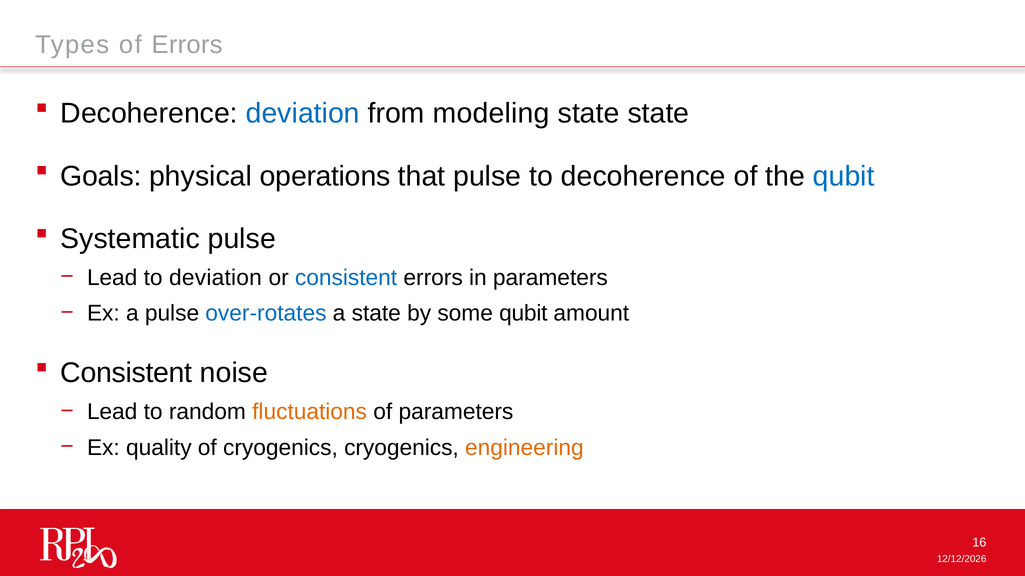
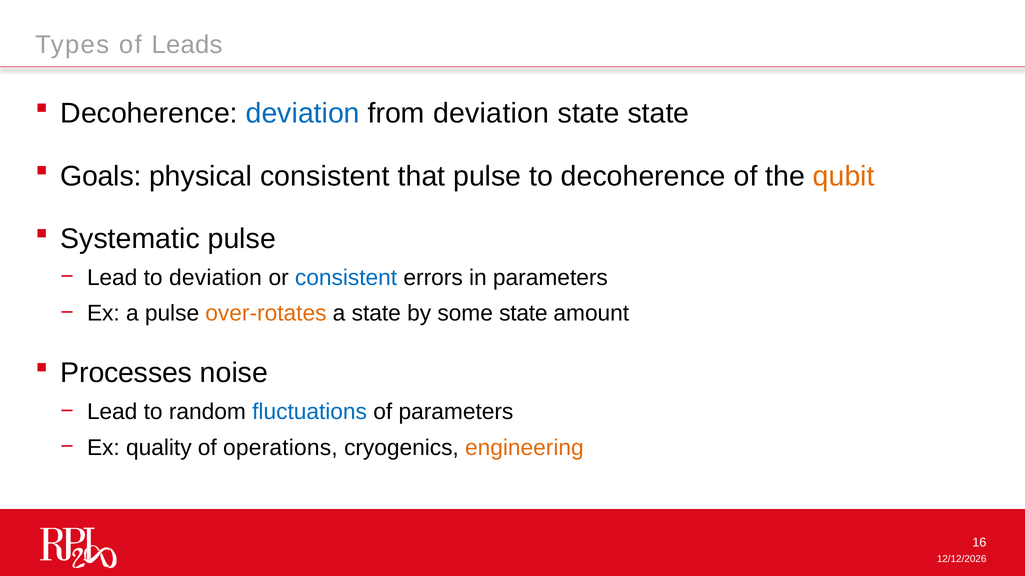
of Errors: Errors -> Leads
from modeling: modeling -> deviation
physical operations: operations -> consistent
qubit at (844, 176) colour: blue -> orange
over-rotates colour: blue -> orange
some qubit: qubit -> state
Consistent at (126, 373): Consistent -> Processes
fluctuations colour: orange -> blue
of cryogenics: cryogenics -> operations
